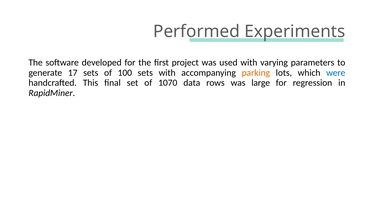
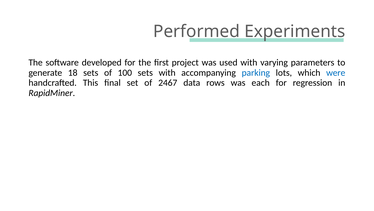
17: 17 -> 18
parking colour: orange -> blue
1070: 1070 -> 2467
large: large -> each
